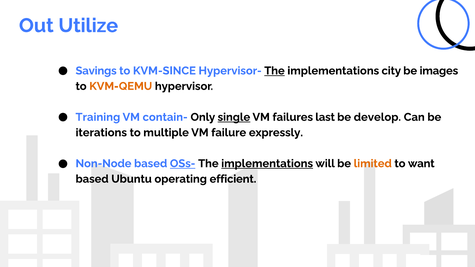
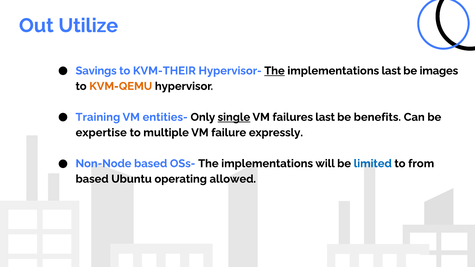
KVM-SINCE: KVM-SINCE -> KVM-THEIR
implementations city: city -> last
contain-: contain- -> entities-
develop: develop -> benefits
iterations: iterations -> expertise
OSs- underline: present -> none
implementations at (267, 164) underline: present -> none
limited colour: orange -> blue
want: want -> from
efficient: efficient -> allowed
